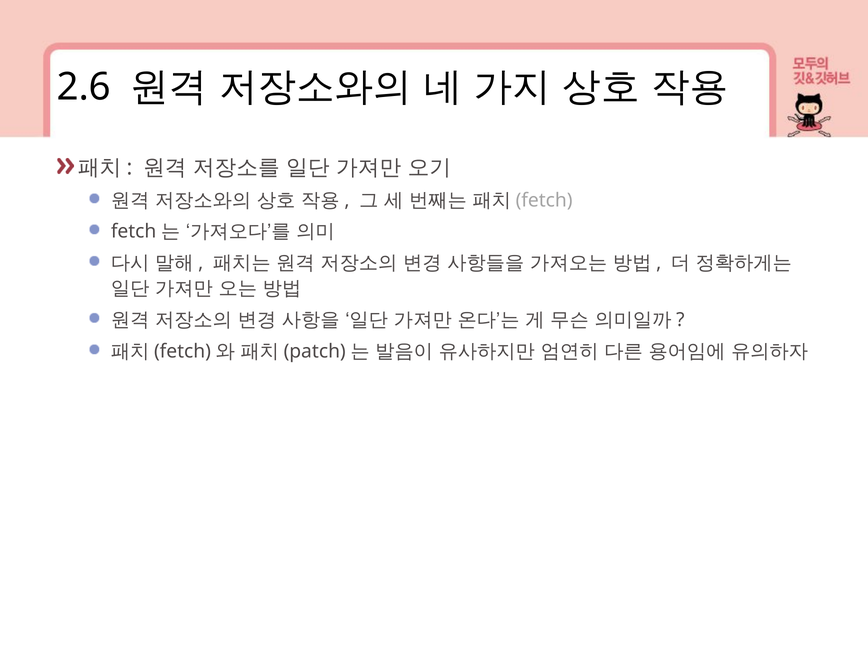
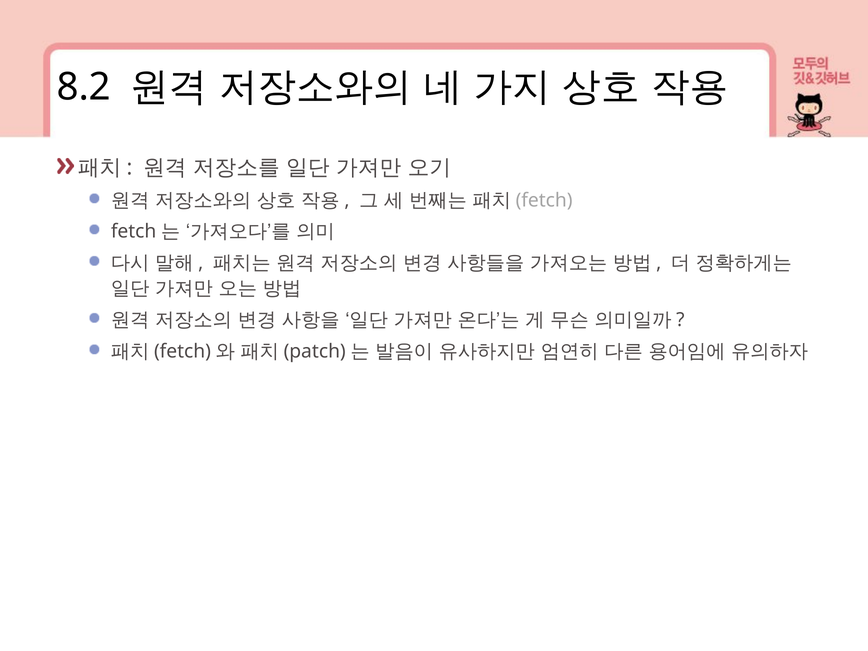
2.6: 2.6 -> 8.2
